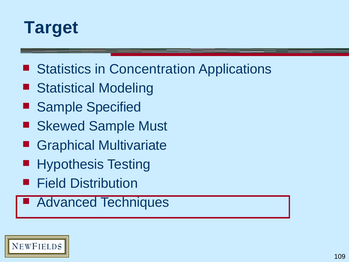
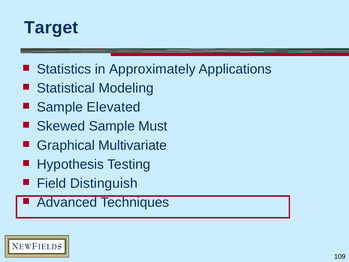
Concentration: Concentration -> Approximately
Specified: Specified -> Elevated
Distribution: Distribution -> Distinguish
